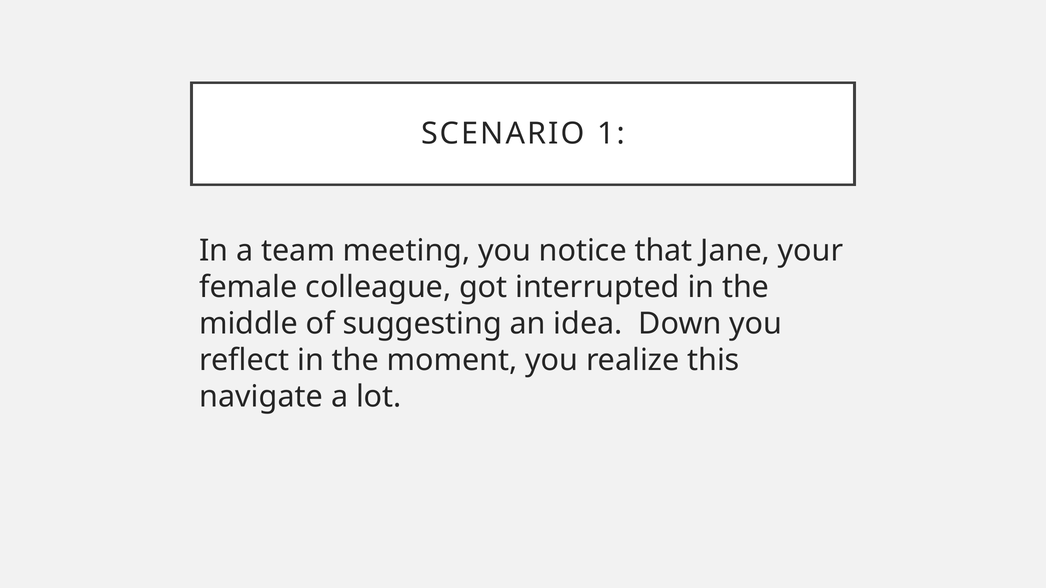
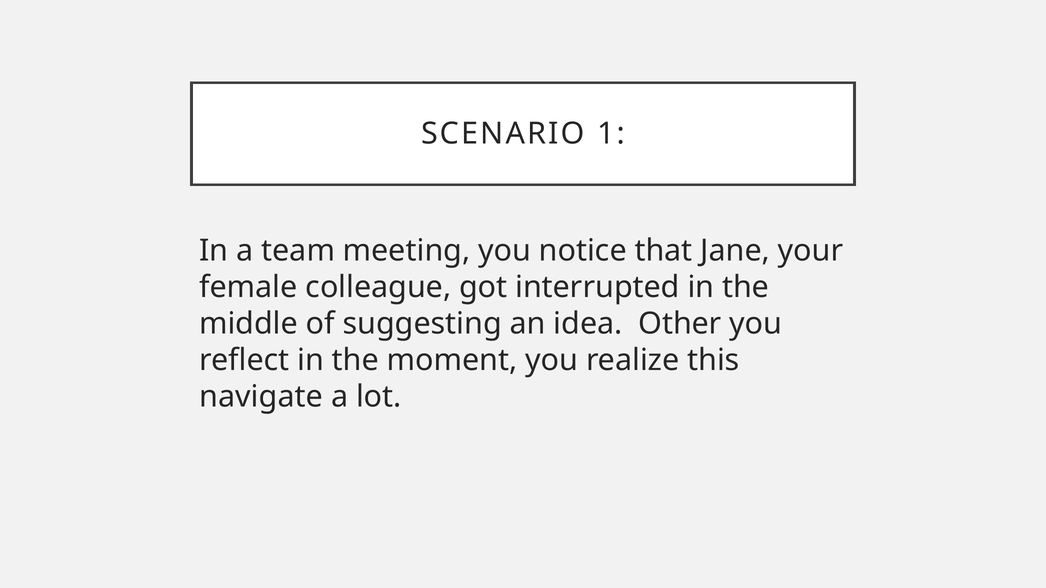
Down: Down -> Other
